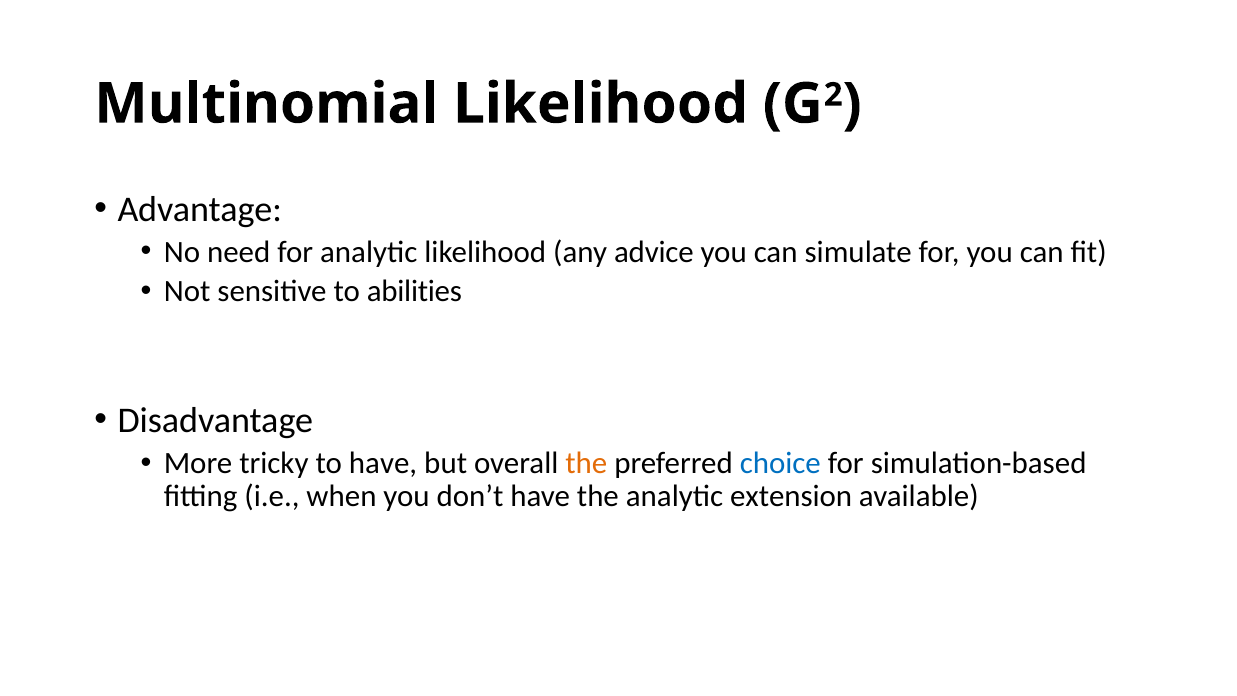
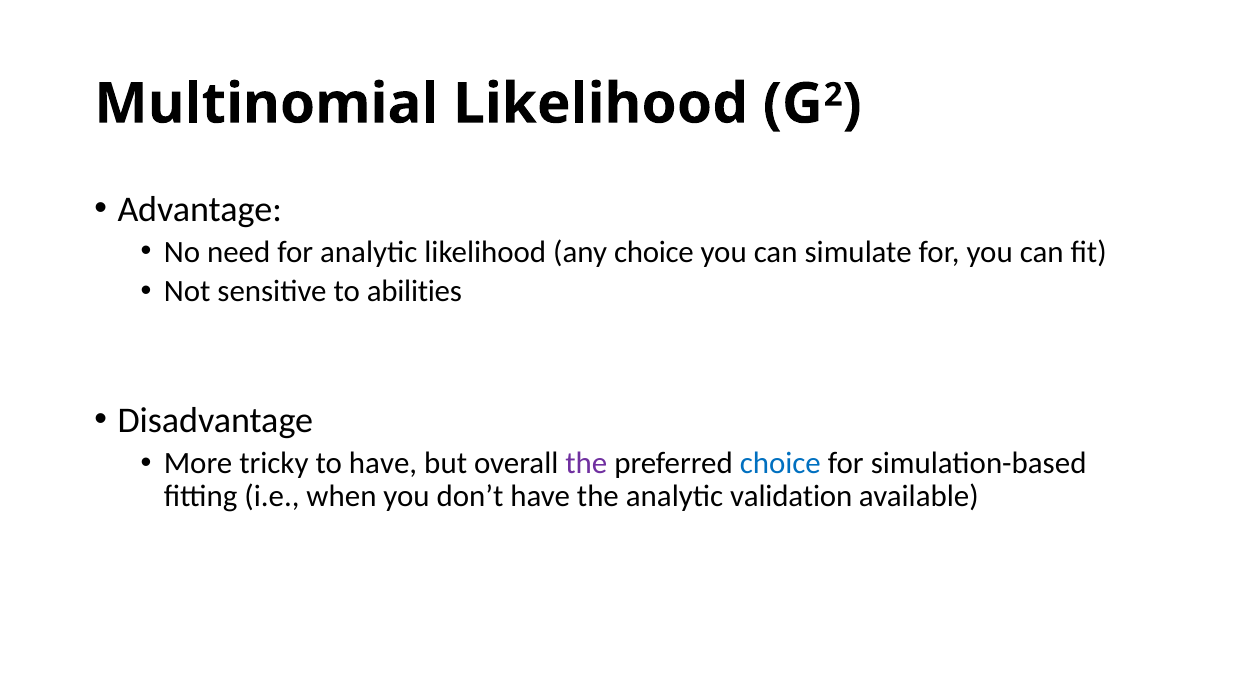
any advice: advice -> choice
the at (586, 463) colour: orange -> purple
extension: extension -> validation
